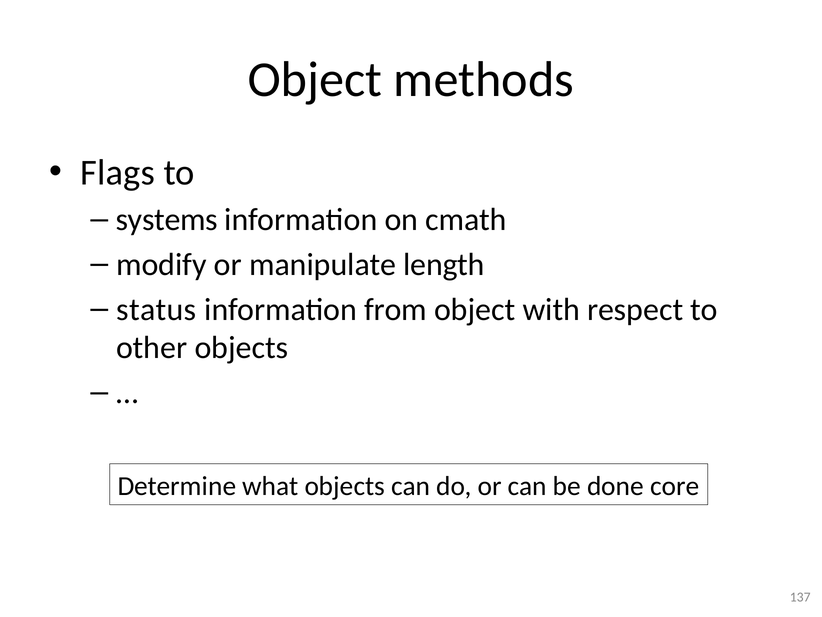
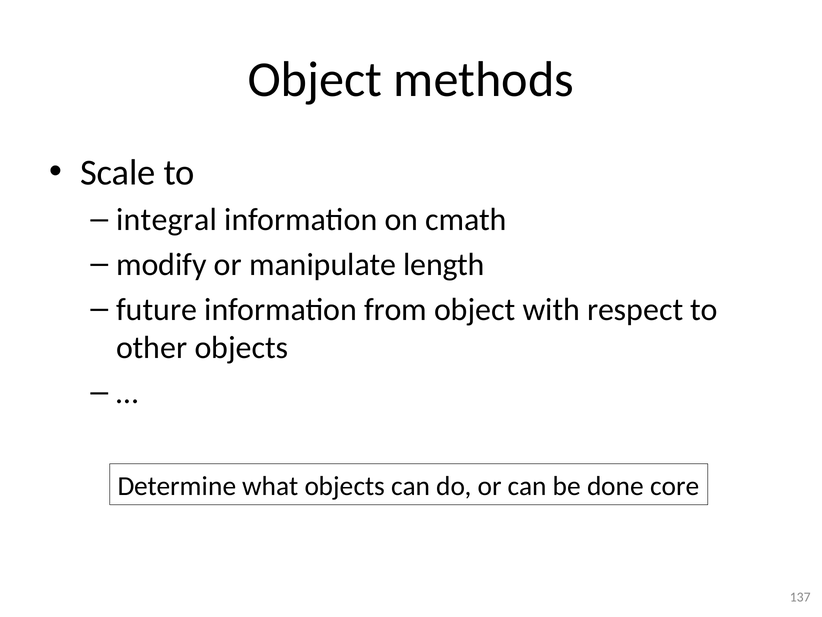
Flags: Flags -> Scale
systems: systems -> integral
status: status -> future
